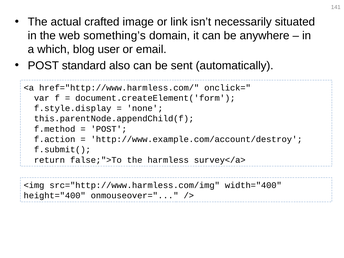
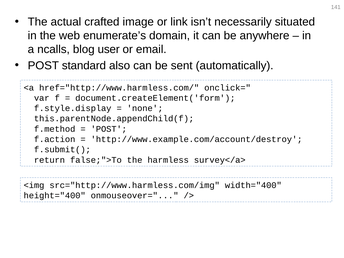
something’s: something’s -> enumerate’s
which: which -> ncalls
